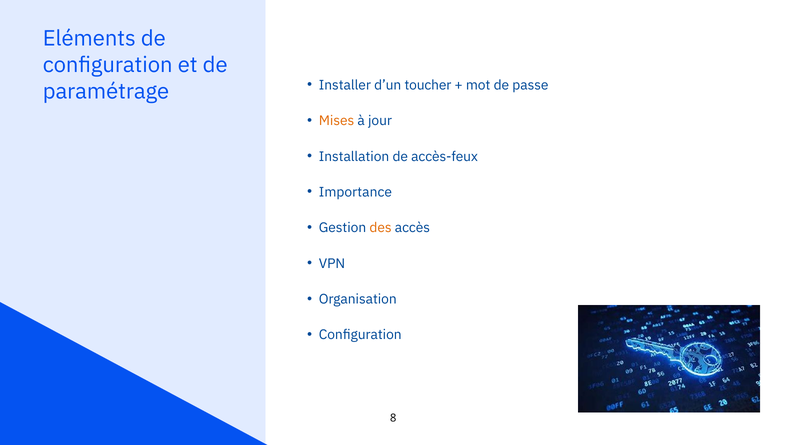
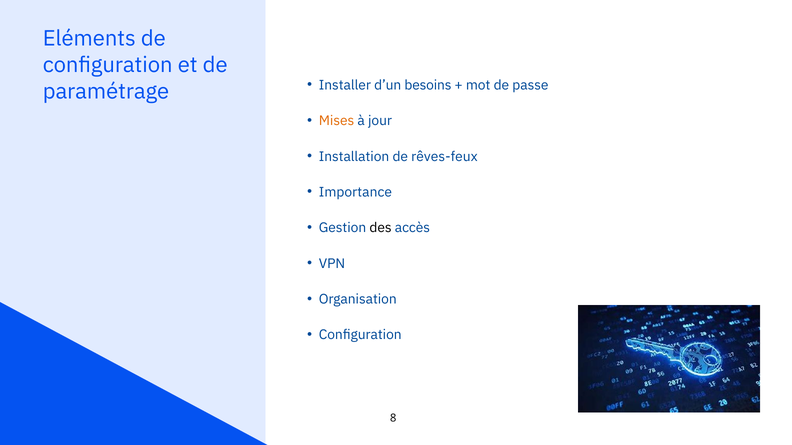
toucher: toucher -> besoins
accès-feux: accès-feux -> rêves-feux
des colour: orange -> black
